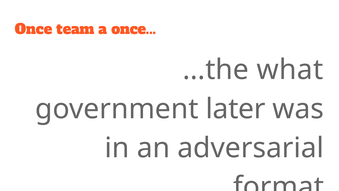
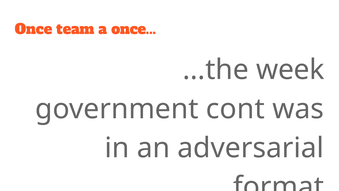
what: what -> week
later: later -> cont
